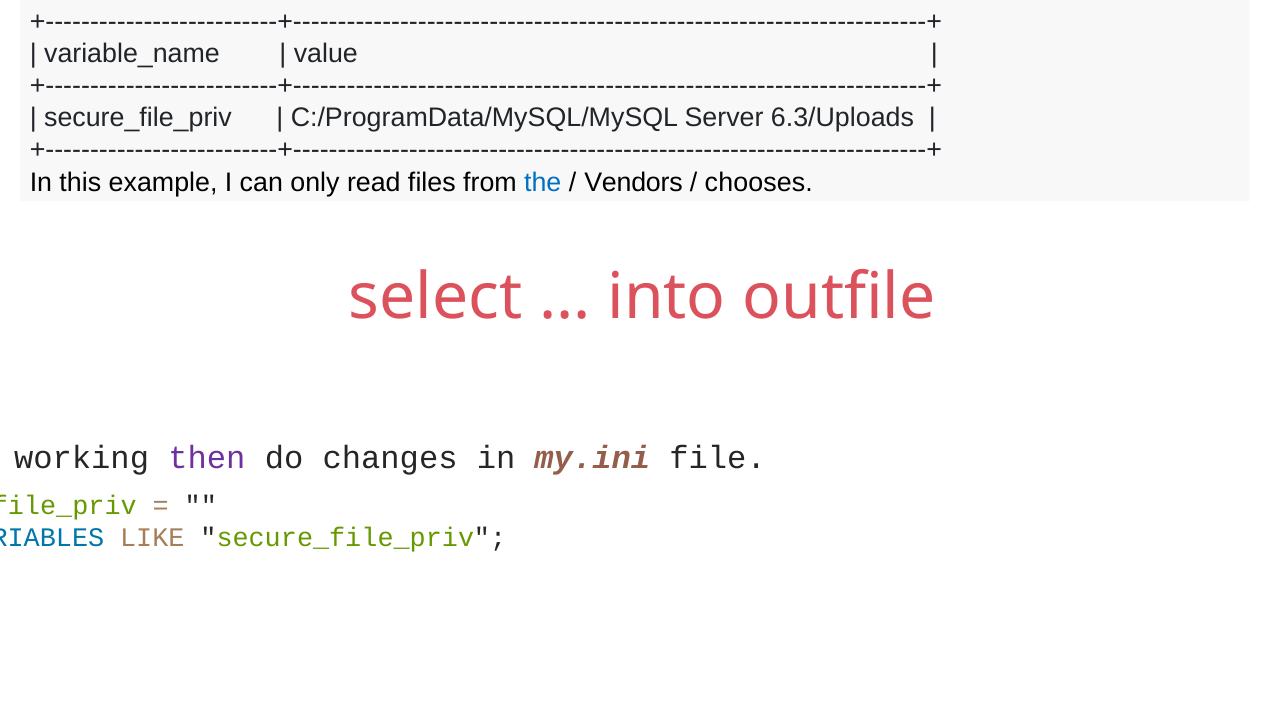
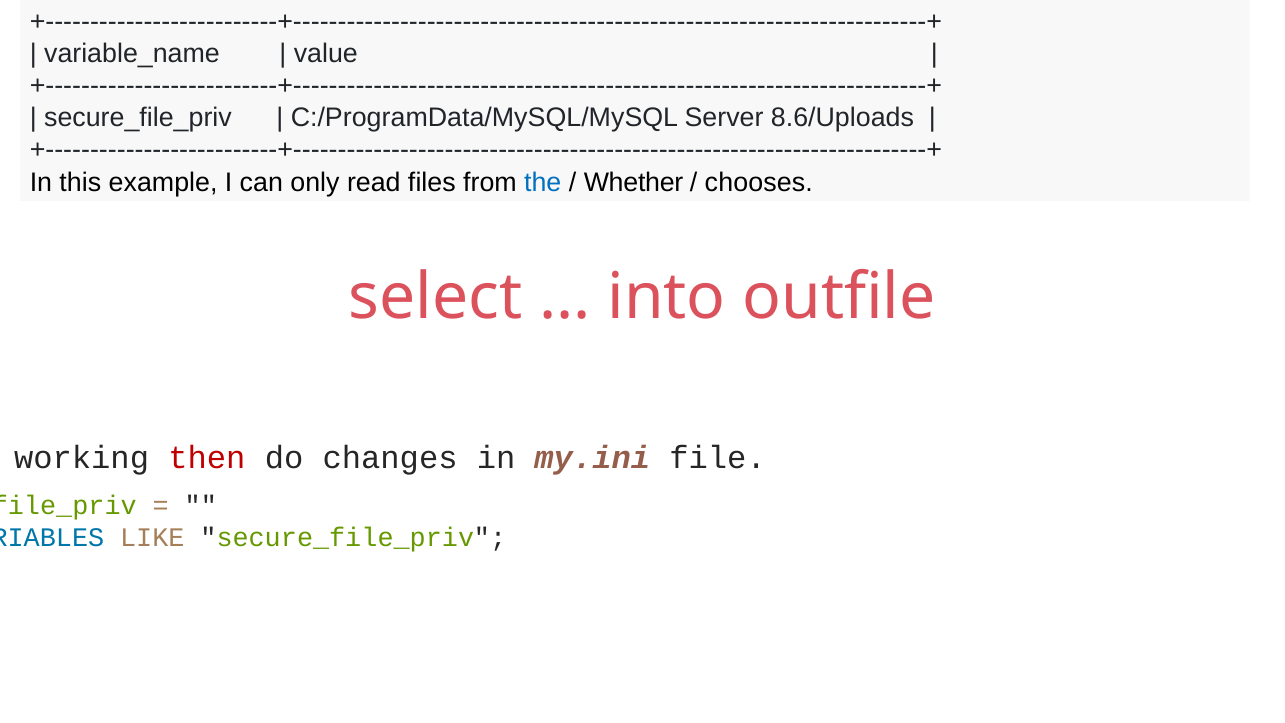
6.3/Uploads: 6.3/Uploads -> 8.6/Uploads
Vendors: Vendors -> Whether
then colour: purple -> red
